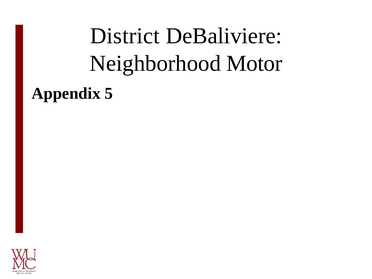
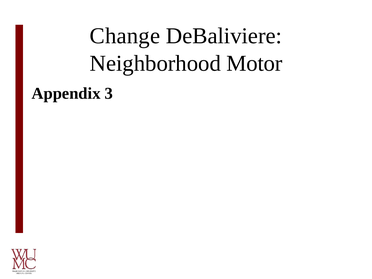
District: District -> Change
5: 5 -> 3
